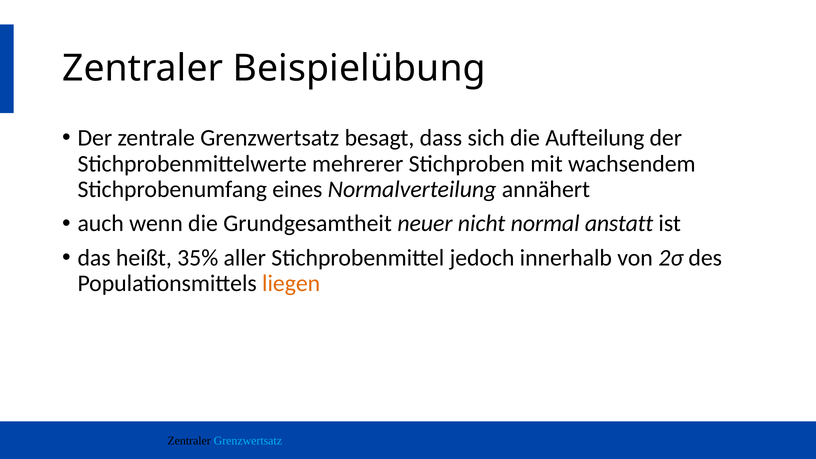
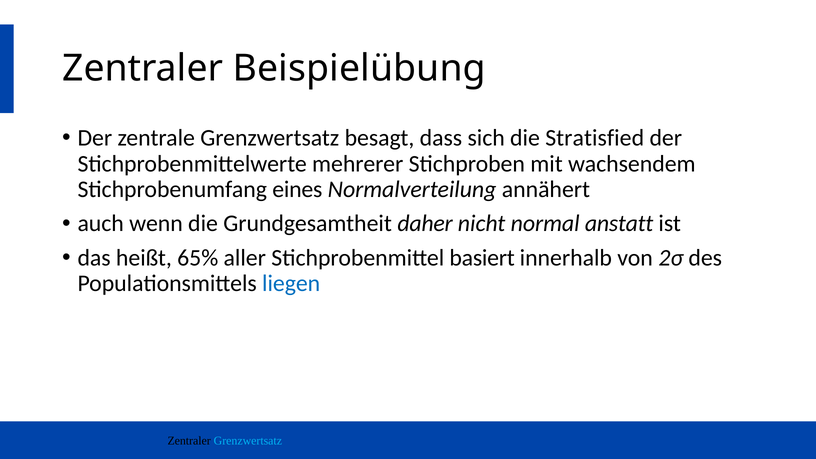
Aufteilung: Aufteilung -> Stratisfied
neuer: neuer -> daher
35%: 35% -> 65%
jedoch: jedoch -> basiert
liegen colour: orange -> blue
